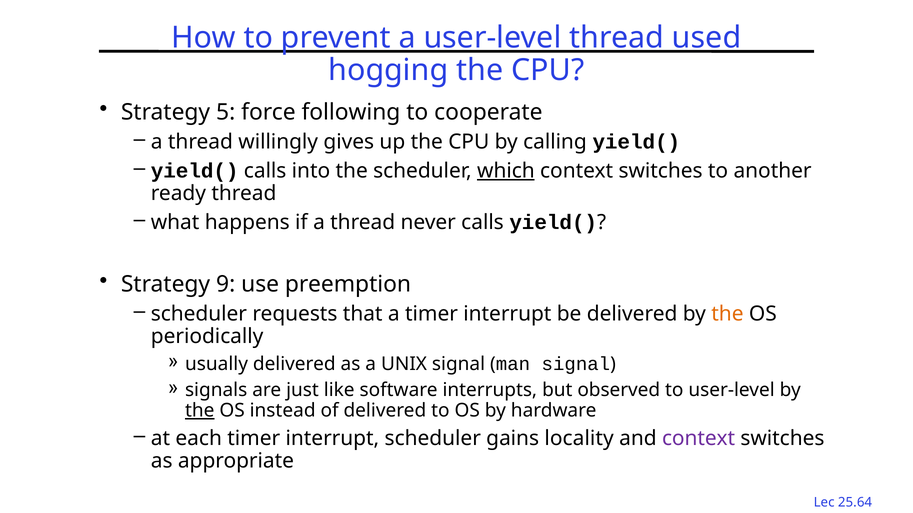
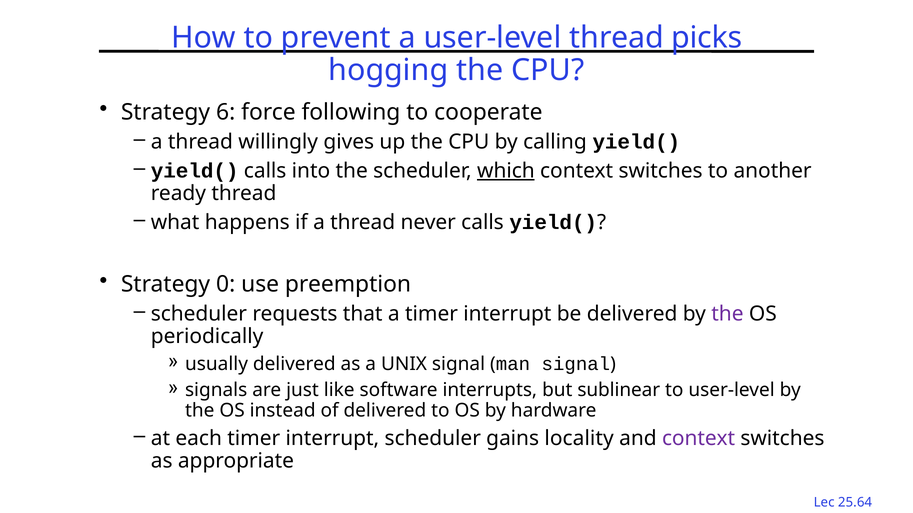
used: used -> picks
5: 5 -> 6
9: 9 -> 0
the at (727, 314) colour: orange -> purple
observed: observed -> sublinear
the at (200, 411) underline: present -> none
